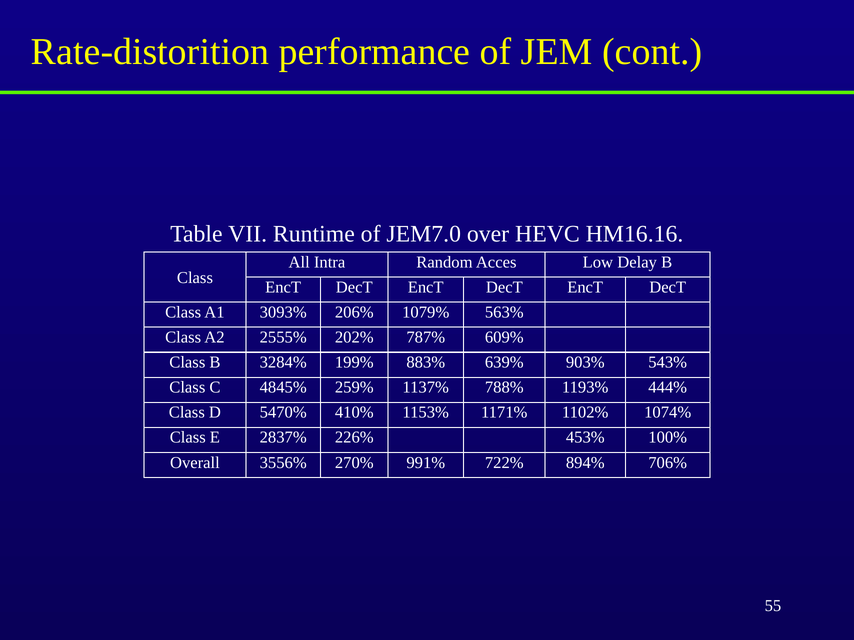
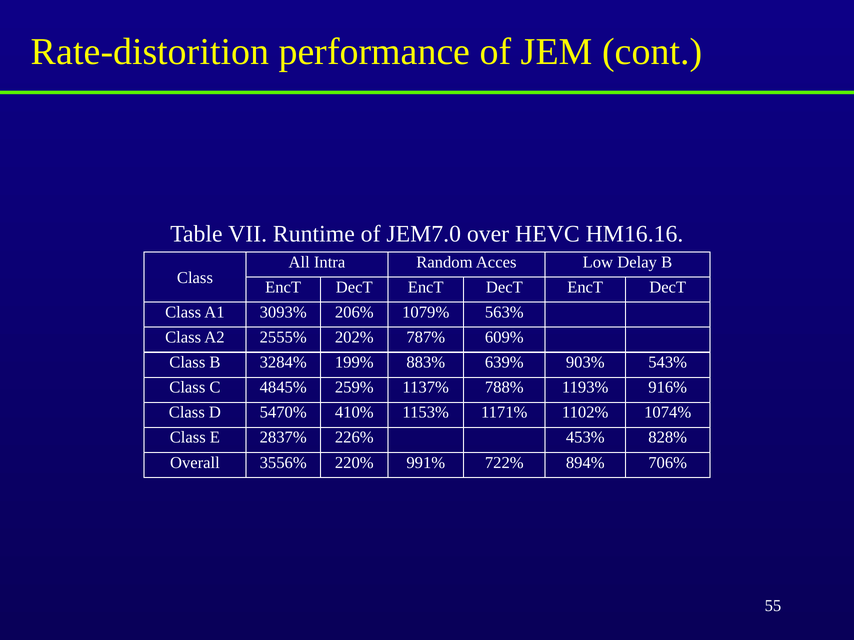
444%: 444% -> 916%
100%: 100% -> 828%
270%: 270% -> 220%
